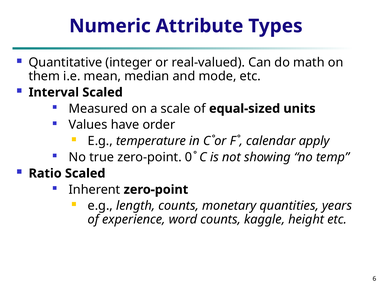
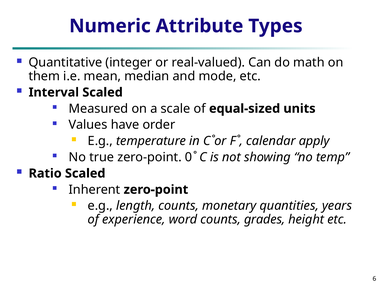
kaggle: kaggle -> grades
